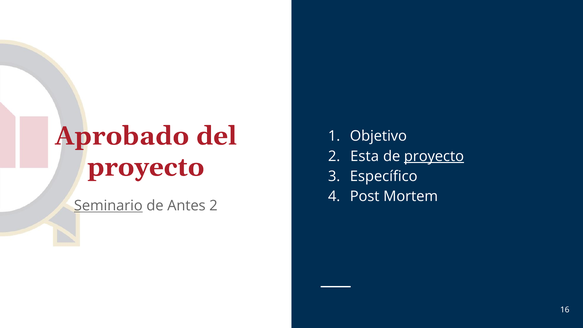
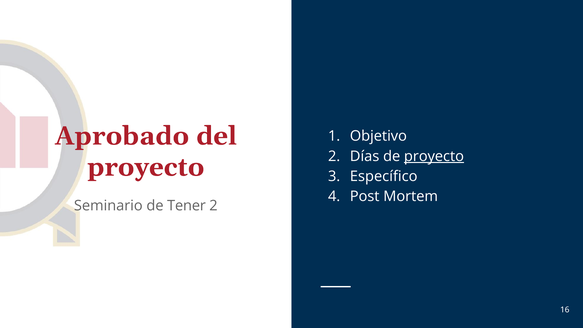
Esta: Esta -> Días
Seminario underline: present -> none
Antes: Antes -> Tener
